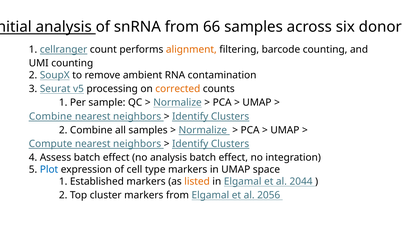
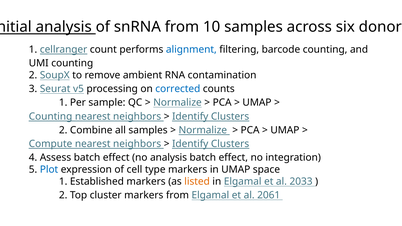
66: 66 -> 10
alignment colour: orange -> blue
corrected colour: orange -> blue
Combine at (51, 116): Combine -> Counting
2044: 2044 -> 2033
2056: 2056 -> 2061
